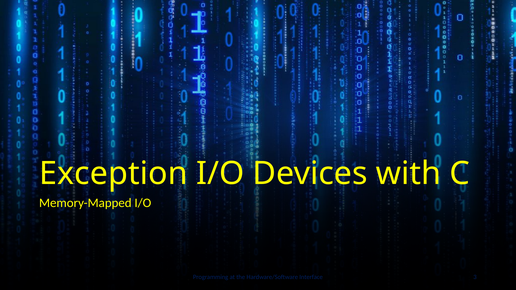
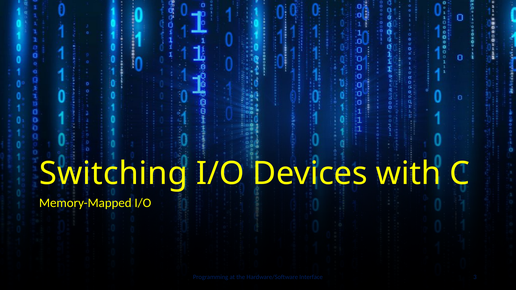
Exception: Exception -> Switching
